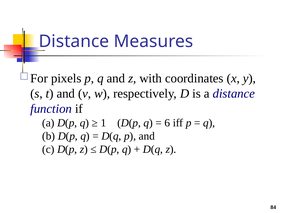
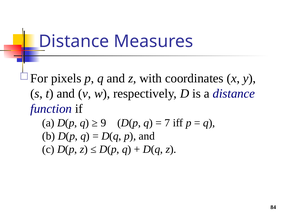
1: 1 -> 9
6: 6 -> 7
